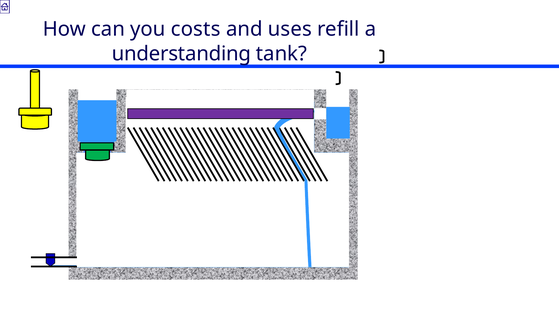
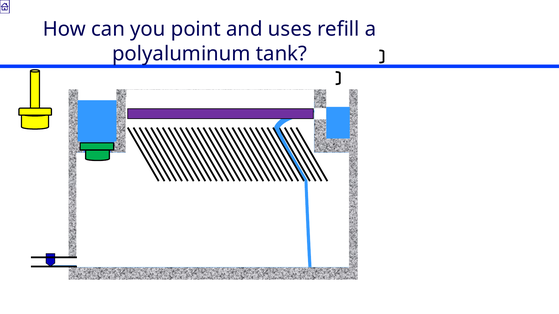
costs: costs -> point
understanding: understanding -> polyaluminum
